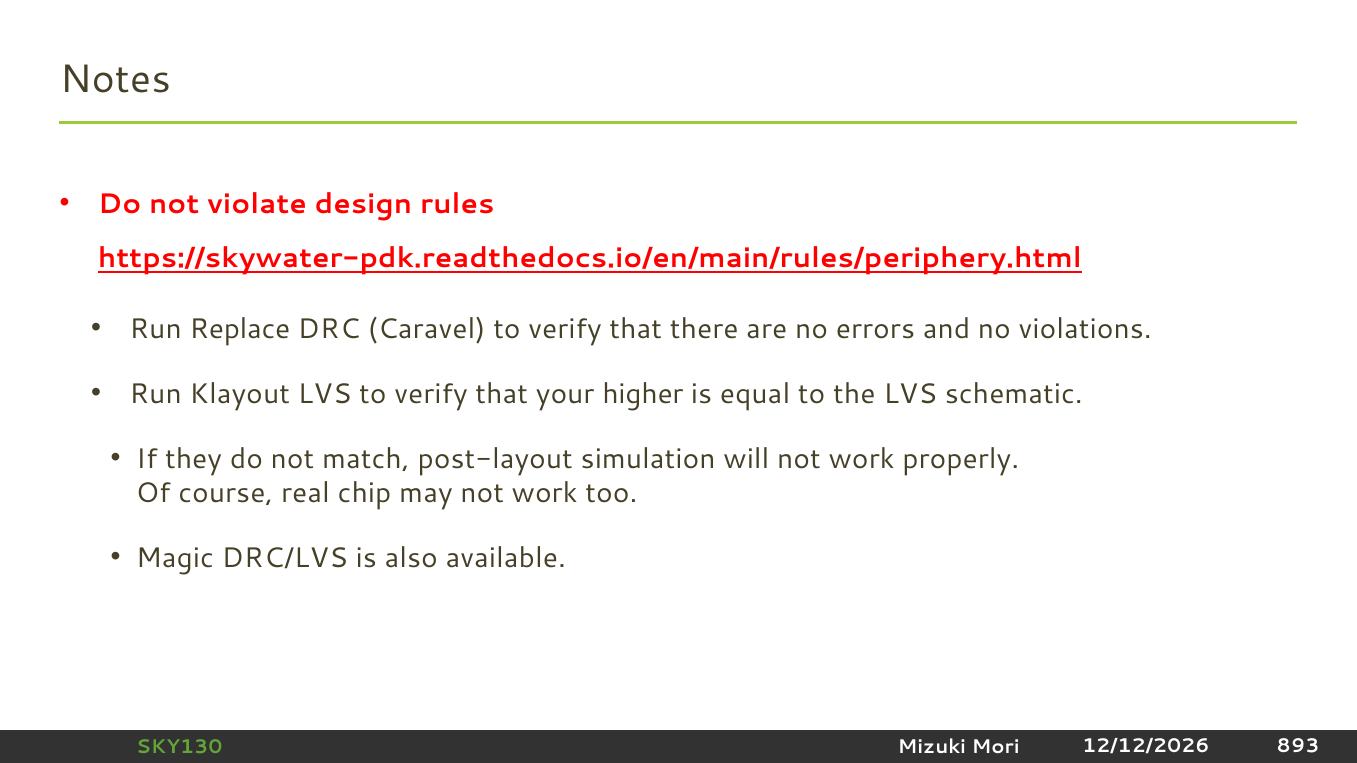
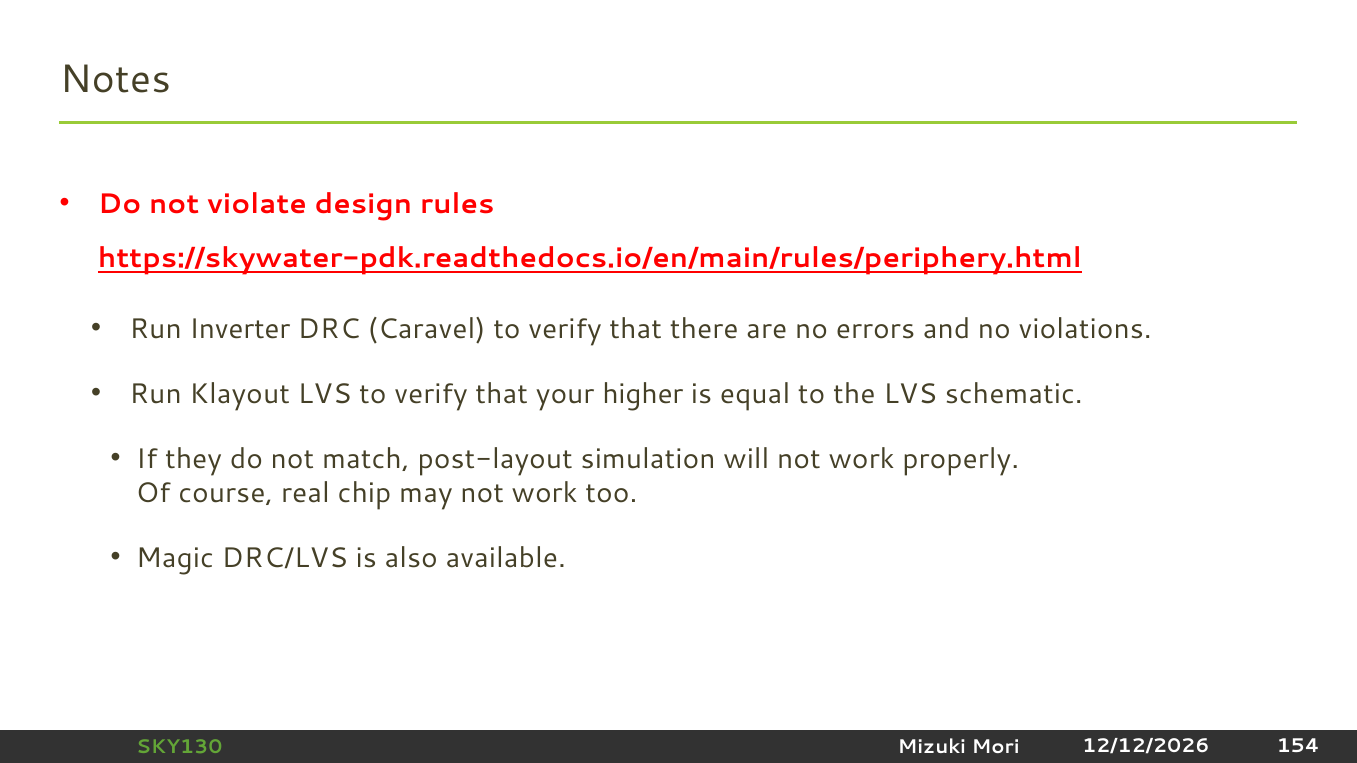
Replace: Replace -> Inverter
893: 893 -> 154
